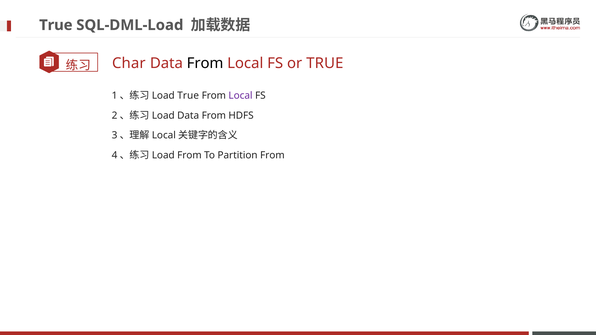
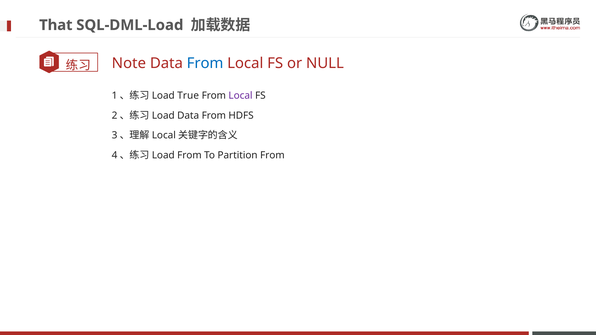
True at (56, 25): True -> That
Char: Char -> Note
From at (205, 63) colour: black -> blue
or TRUE: TRUE -> NULL
